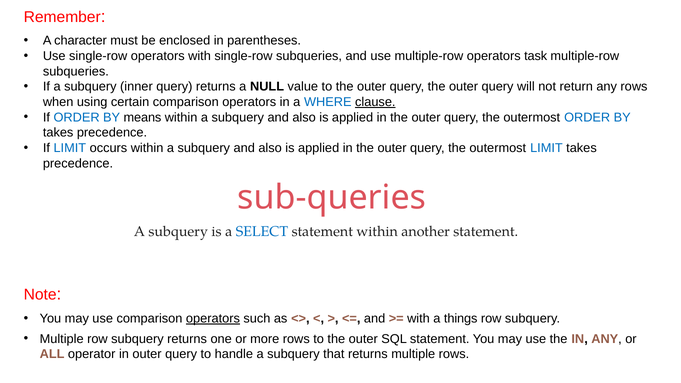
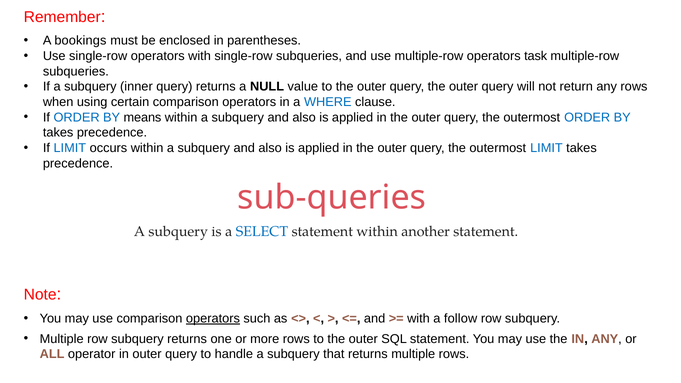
character: character -> bookings
clause underline: present -> none
things: things -> follow
